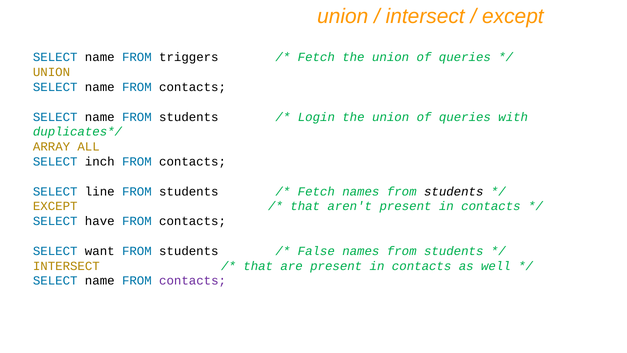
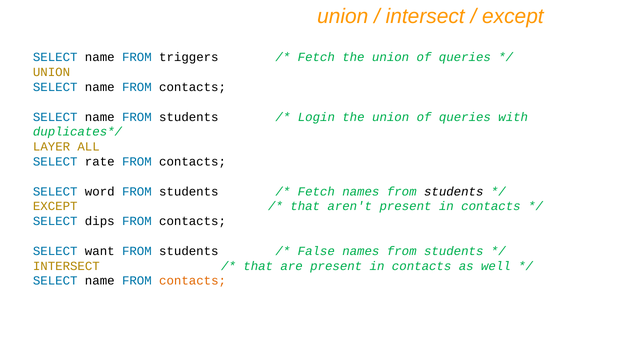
ARRAY: ARRAY -> LAYER
inch: inch -> rate
line: line -> word
have: have -> dips
contacts at (193, 281) colour: purple -> orange
